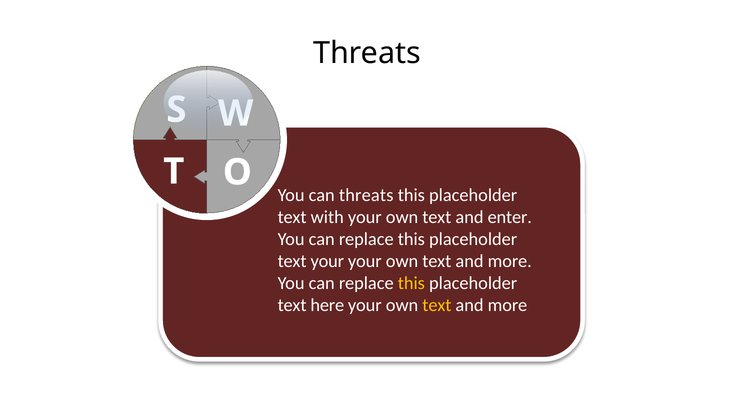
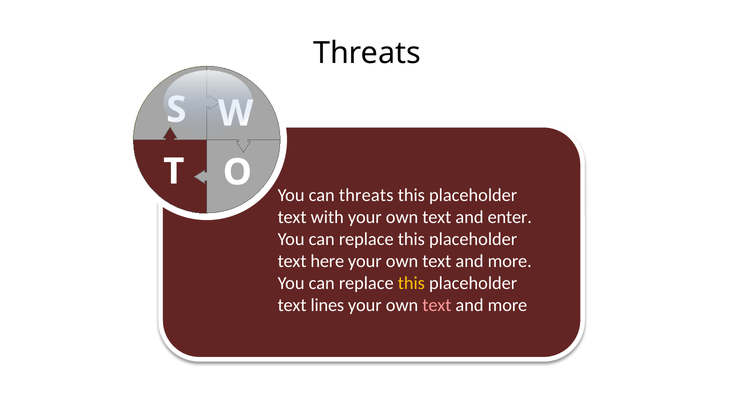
text your: your -> here
here: here -> lines
text at (437, 305) colour: yellow -> pink
